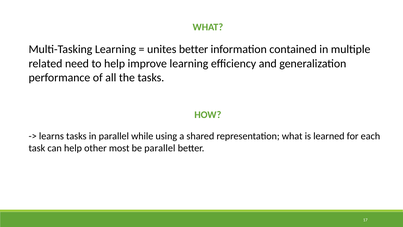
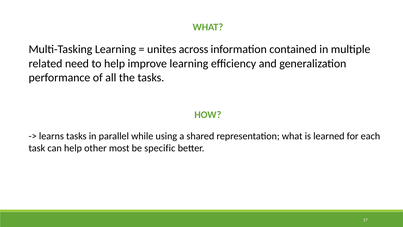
unites better: better -> across
be parallel: parallel -> specific
